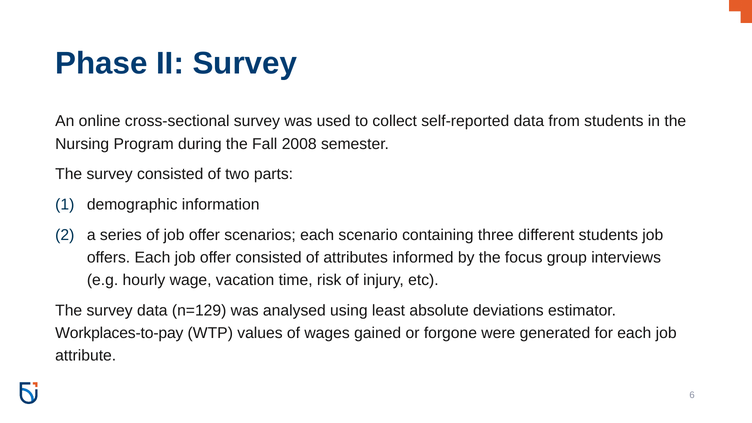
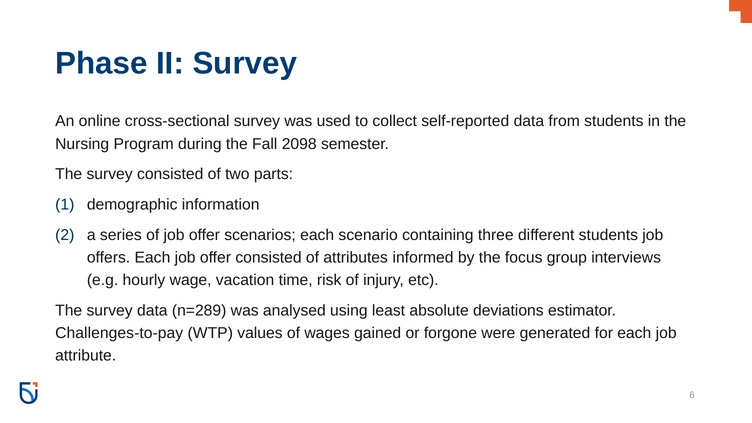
2008: 2008 -> 2098
n=129: n=129 -> n=289
Workplaces-to-pay: Workplaces-to-pay -> Challenges-to-pay
